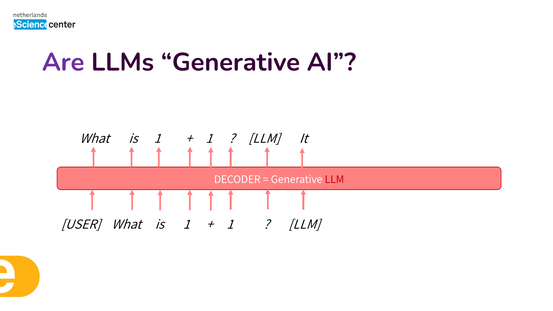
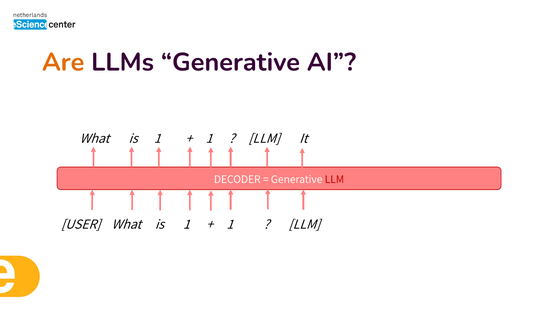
Are colour: purple -> orange
